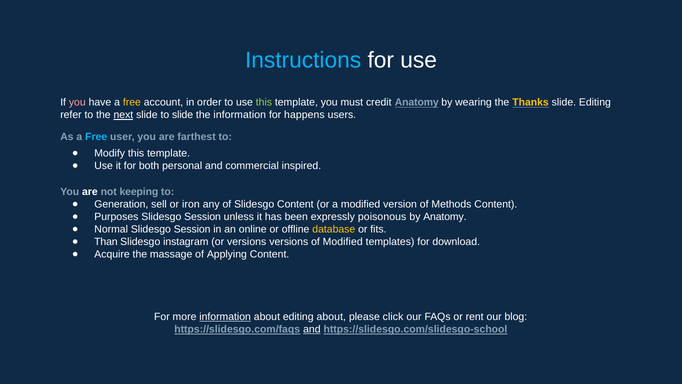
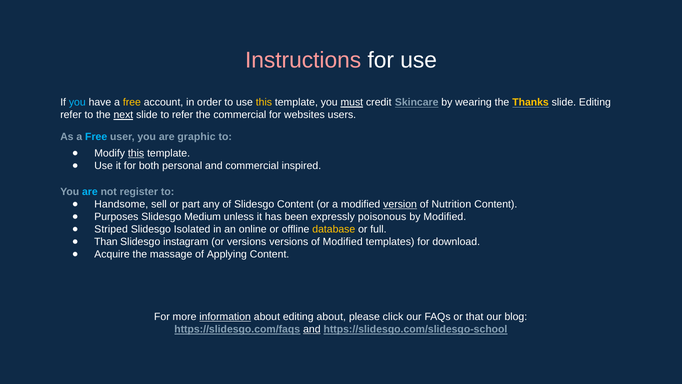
Instructions colour: light blue -> pink
you at (77, 102) colour: pink -> light blue
this at (264, 102) colour: light green -> yellow
must underline: none -> present
credit Anatomy: Anatomy -> Skincare
to slide: slide -> refer
the information: information -> commercial
happens: happens -> websites
farthest: farthest -> graphic
this at (136, 153) underline: none -> present
are at (90, 191) colour: white -> light blue
keeping: keeping -> register
Generation: Generation -> Handsome
iron: iron -> part
version underline: none -> present
Methods: Methods -> Nutrition
Session at (203, 216): Session -> Medium
by Anatomy: Anatomy -> Modified
Normal: Normal -> Striped
Session at (192, 229): Session -> Isolated
fits: fits -> full
rent: rent -> that
